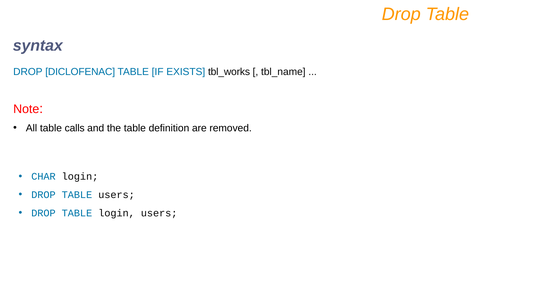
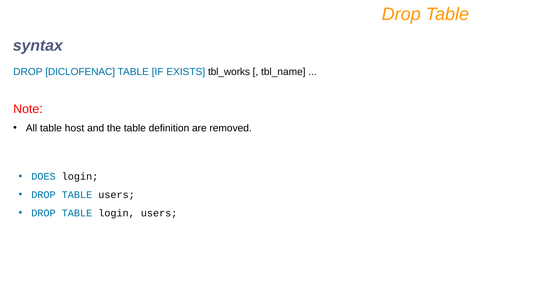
calls: calls -> host
CHAR: CHAR -> DOES
